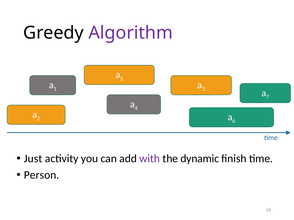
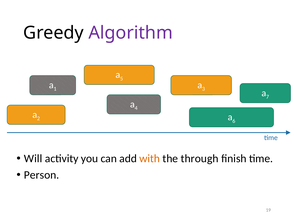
Just: Just -> Will
with colour: purple -> orange
dynamic: dynamic -> through
